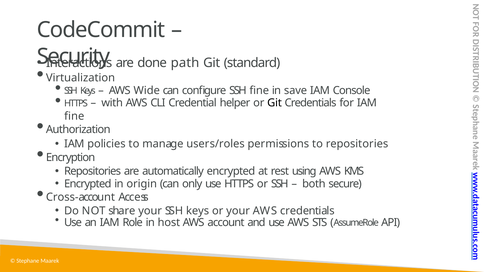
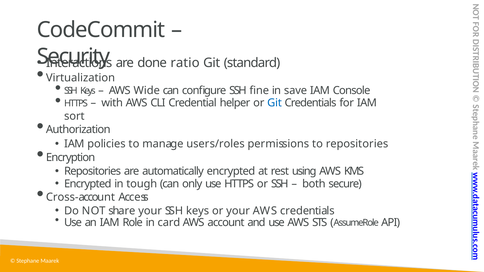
path: path -> ratio
Git at (275, 103) colour: black -> blue
fine at (74, 116): fine -> sort
origin: origin -> tough
host: host -> card
